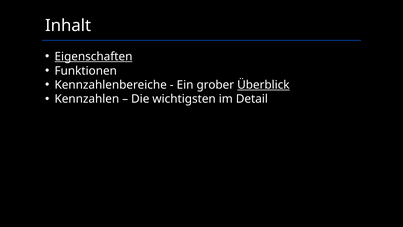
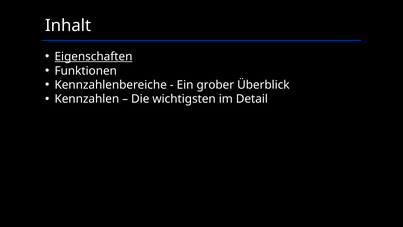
Überblick underline: present -> none
